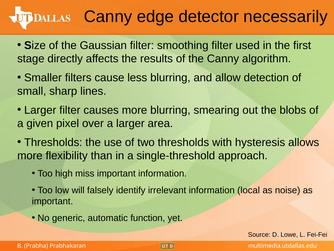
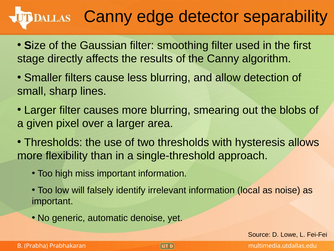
necessarily: necessarily -> separability
function: function -> denoise
